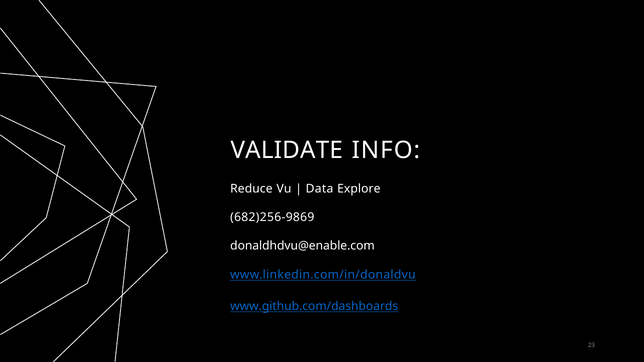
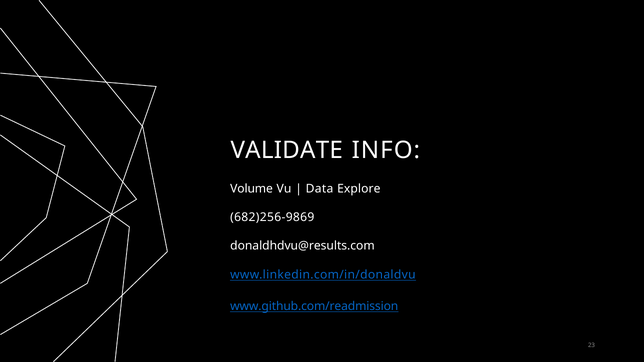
Reduce: Reduce -> Volume
donaldhdvu@enable.com: donaldhdvu@enable.com -> donaldhdvu@results.com
www.github.com/dashboards: www.github.com/dashboards -> www.github.com/readmission
